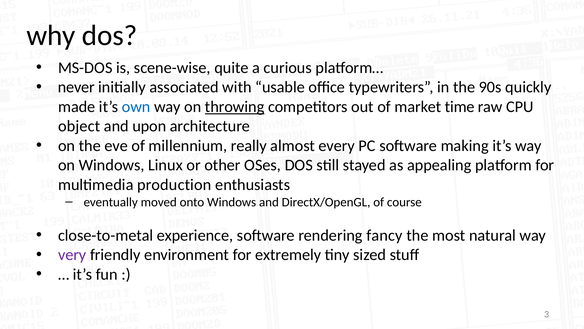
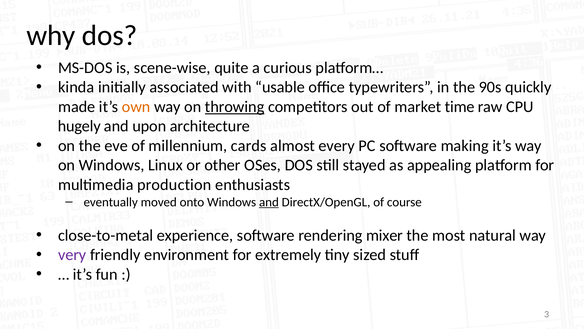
never: never -> kinda
own colour: blue -> orange
object: object -> hugely
really: really -> cards
and at (269, 202) underline: none -> present
fancy: fancy -> mixer
